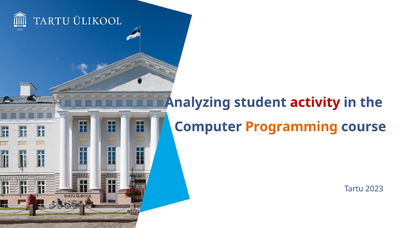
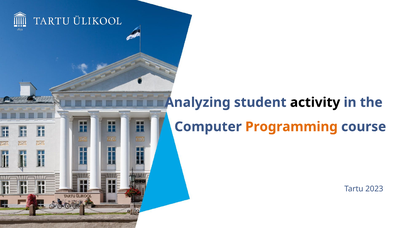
activity colour: red -> black
